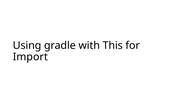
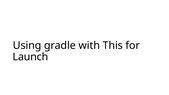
Import: Import -> Launch
